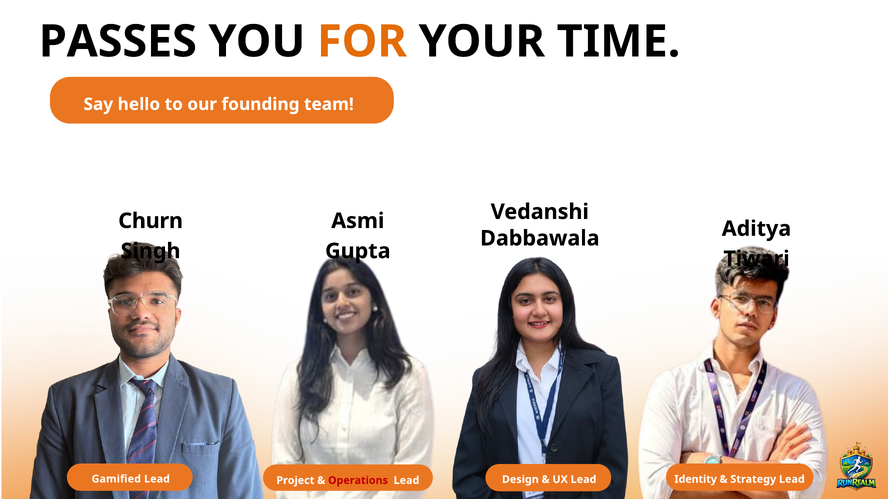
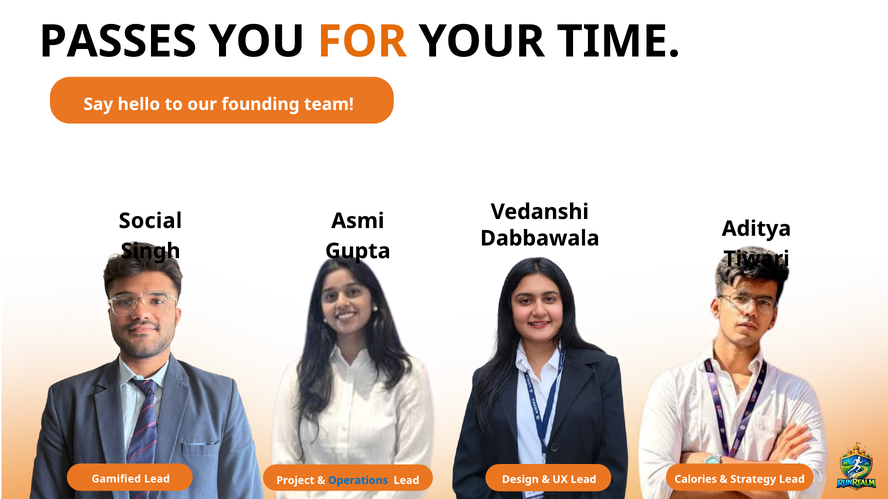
Churn: Churn -> Social
Identity: Identity -> Calories
Operations colour: red -> blue
